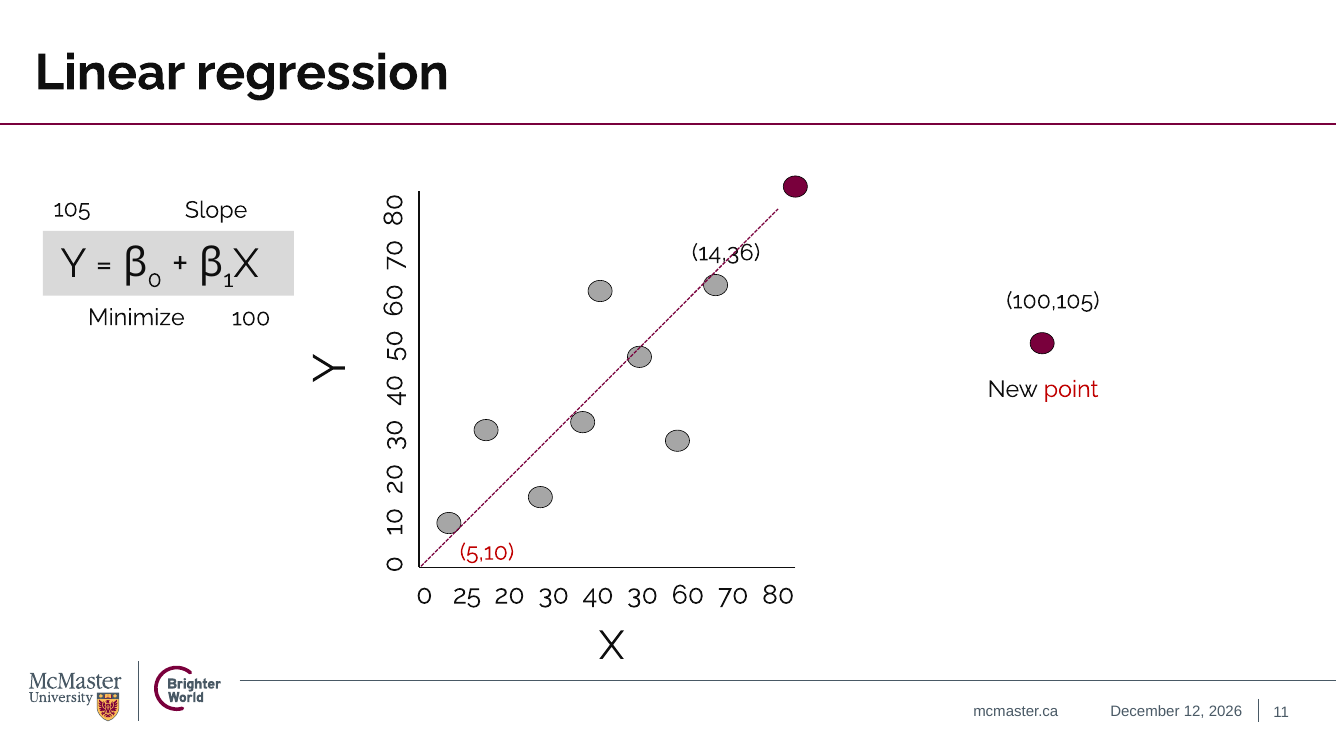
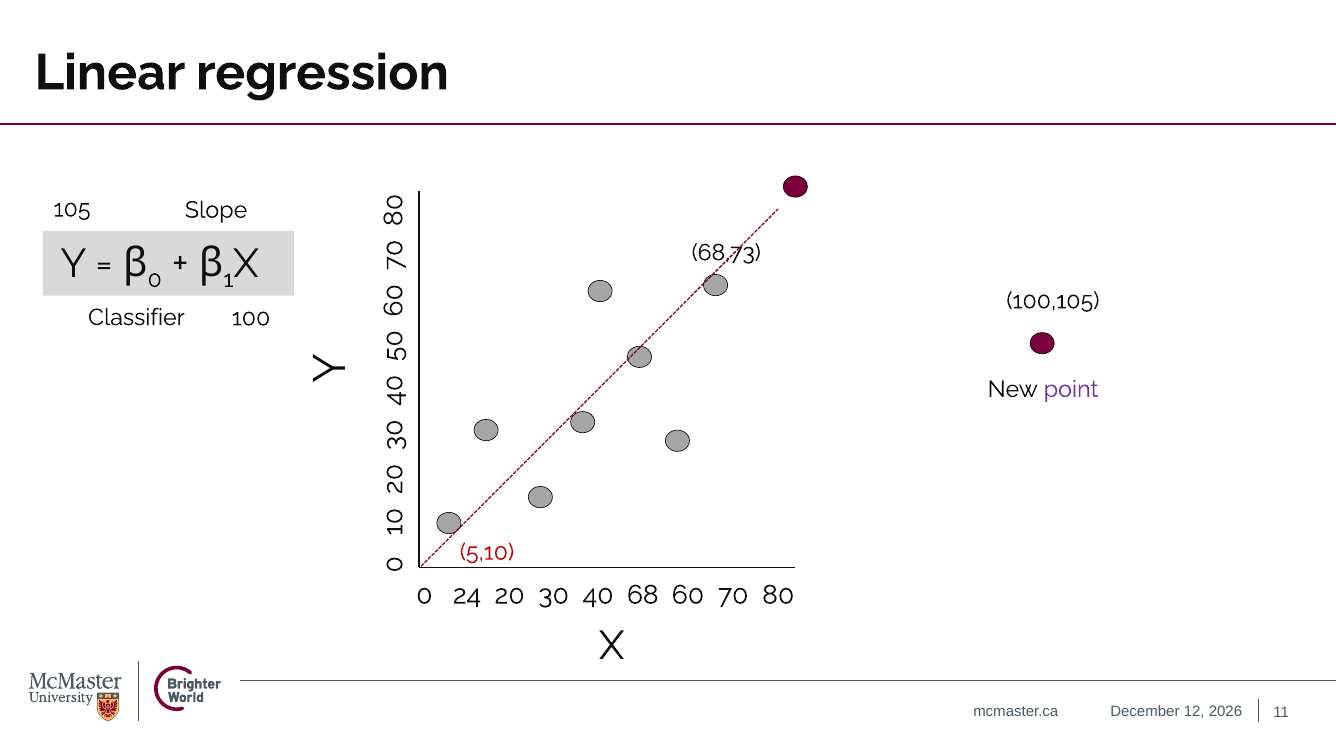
14,36: 14,36 -> 68,73
Minimize: Minimize -> Classifier
point colour: red -> purple
25: 25 -> 24
40 30: 30 -> 68
